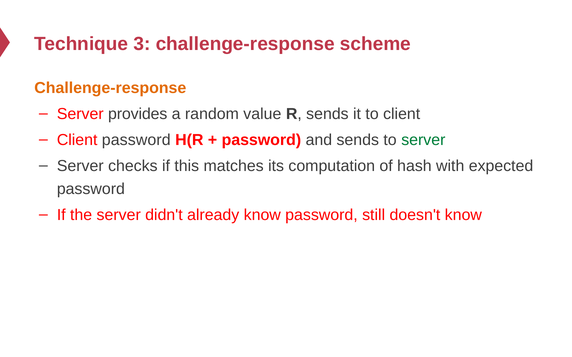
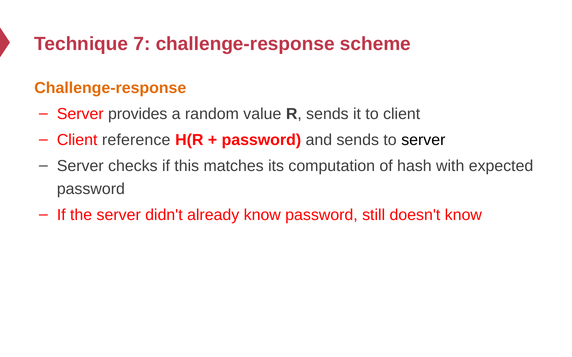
3: 3 -> 7
Client password: password -> reference
server at (423, 140) colour: green -> black
